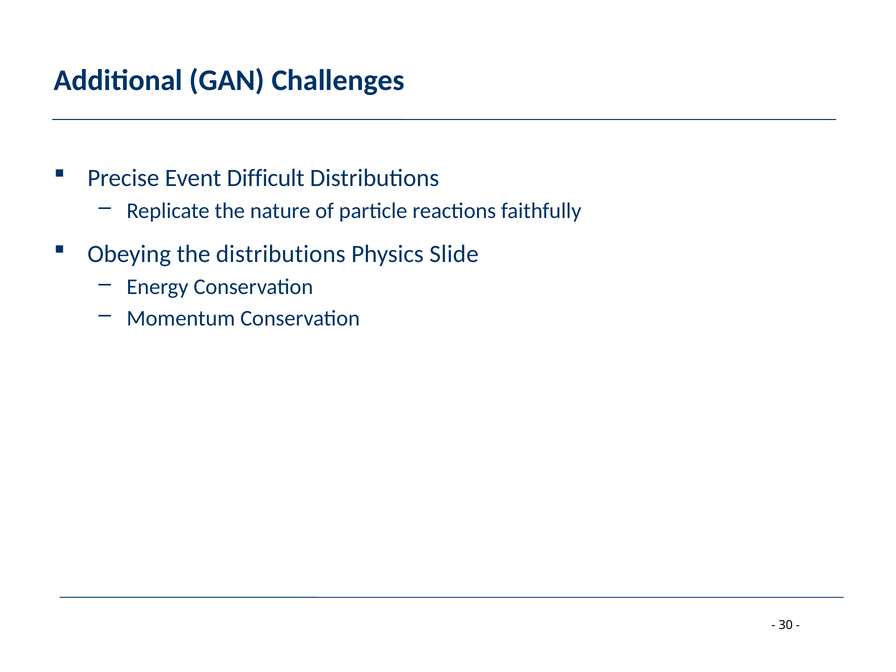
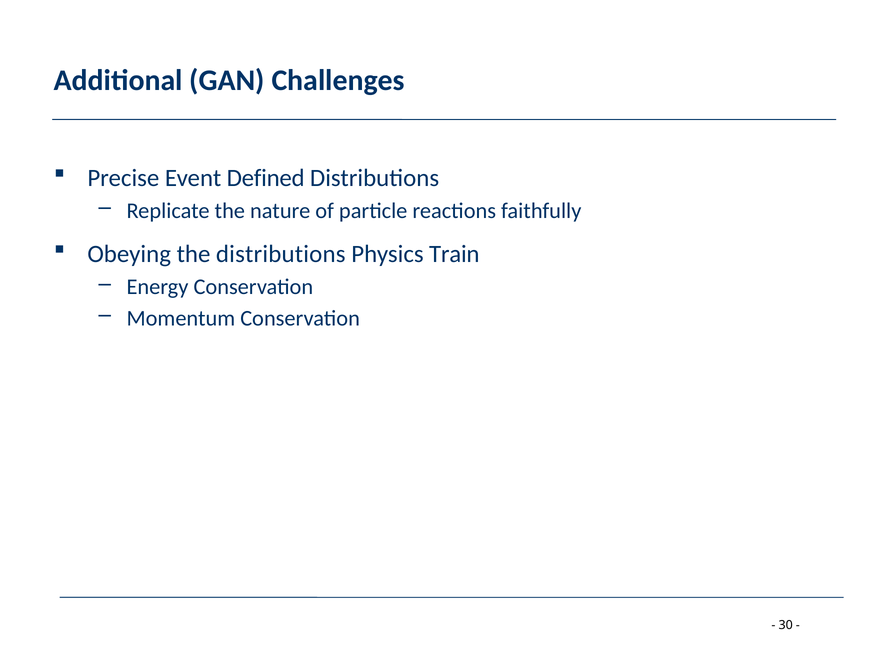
Difficult: Difficult -> Defined
Slide: Slide -> Train
